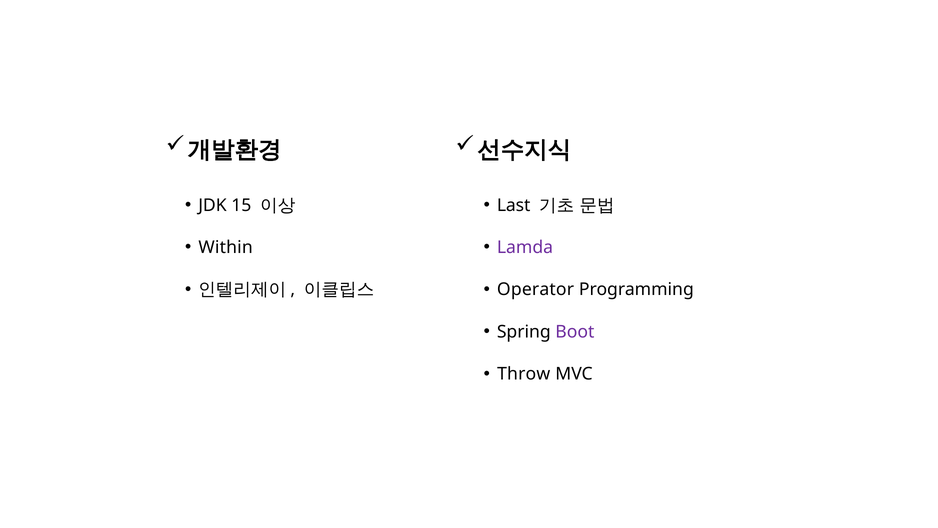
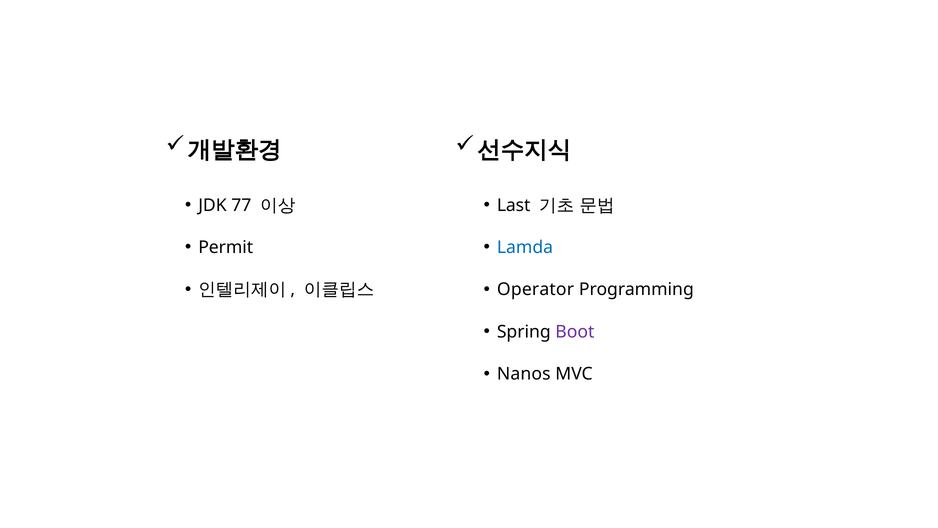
15: 15 -> 77
Within: Within -> Permit
Lamda colour: purple -> blue
Throw: Throw -> Nanos
